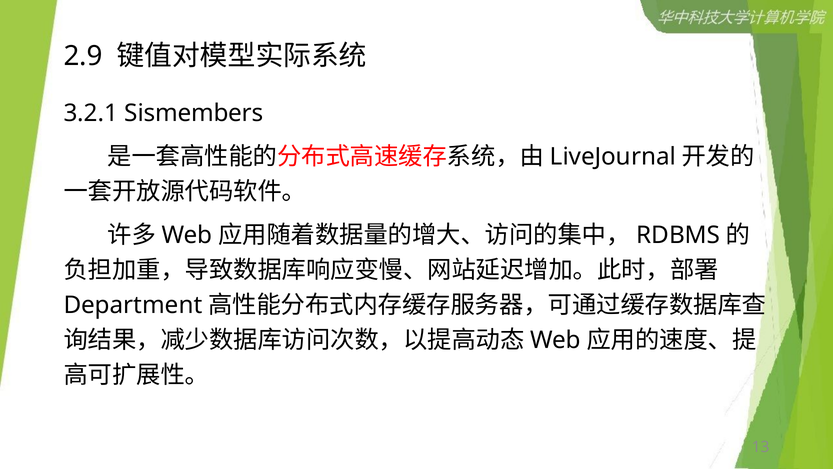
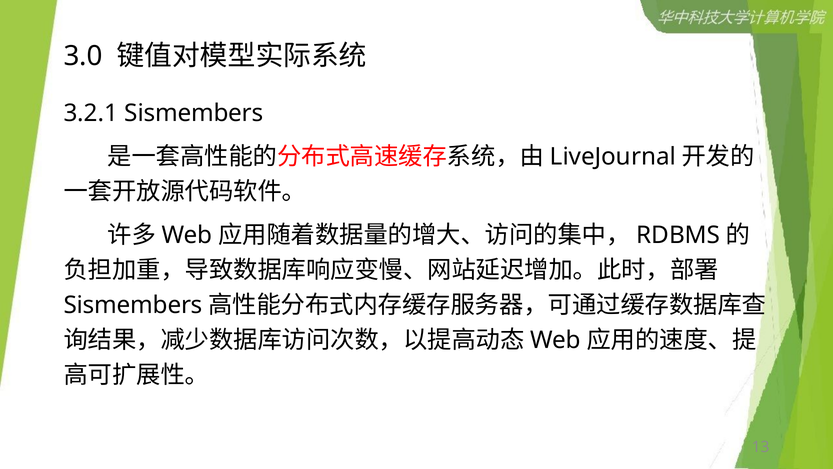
2.9: 2.9 -> 3.0
Department at (133, 305): Department -> Sismembers
